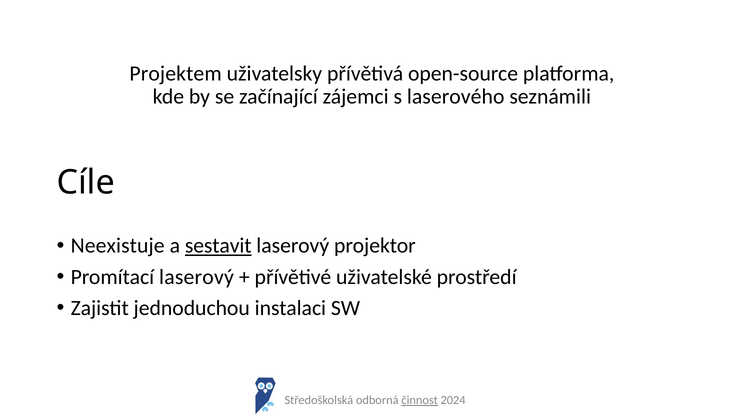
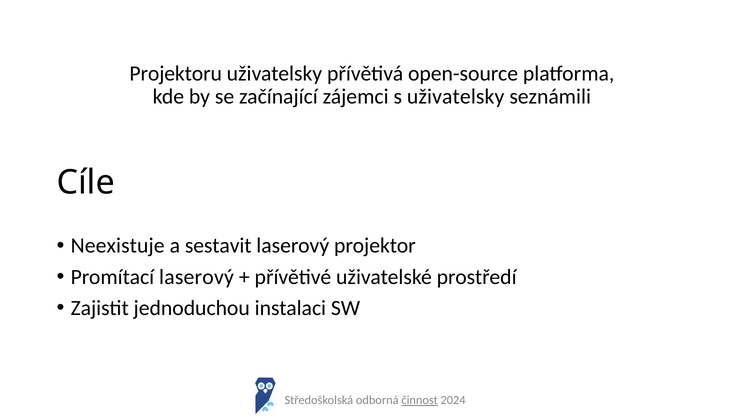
Projektem: Projektem -> Projektoru
s laserového: laserového -> uživatelsky
sestavit underline: present -> none
